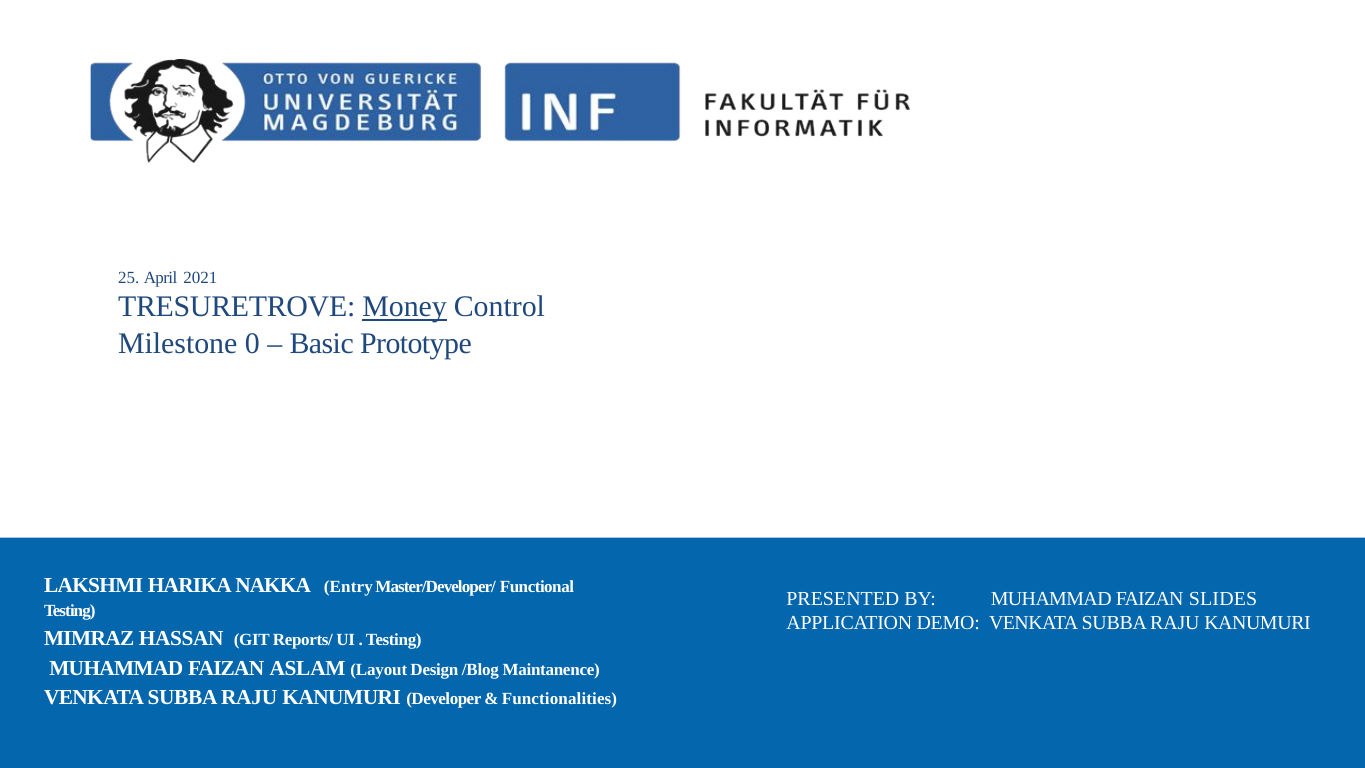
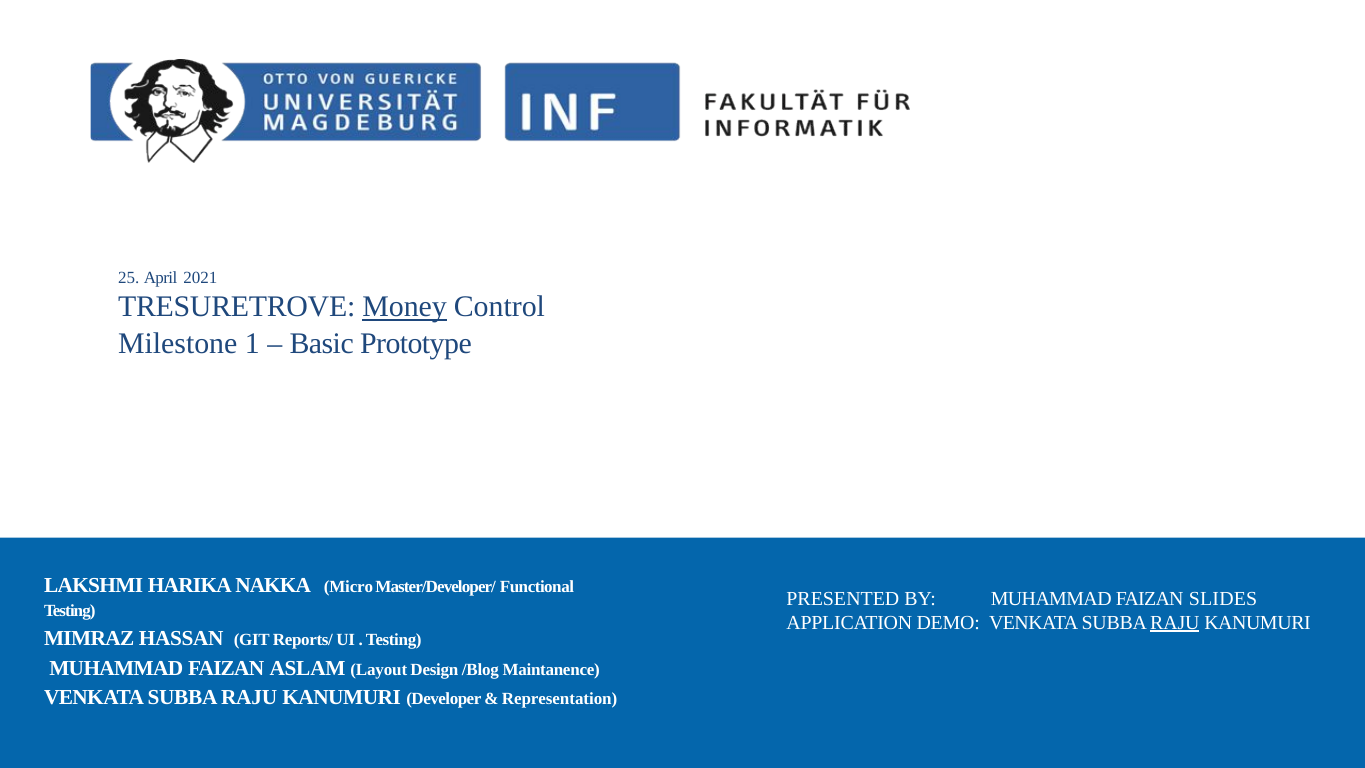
0: 0 -> 1
Entry: Entry -> Micro
RAJU at (1175, 622) underline: none -> present
Functionalities: Functionalities -> Representation
